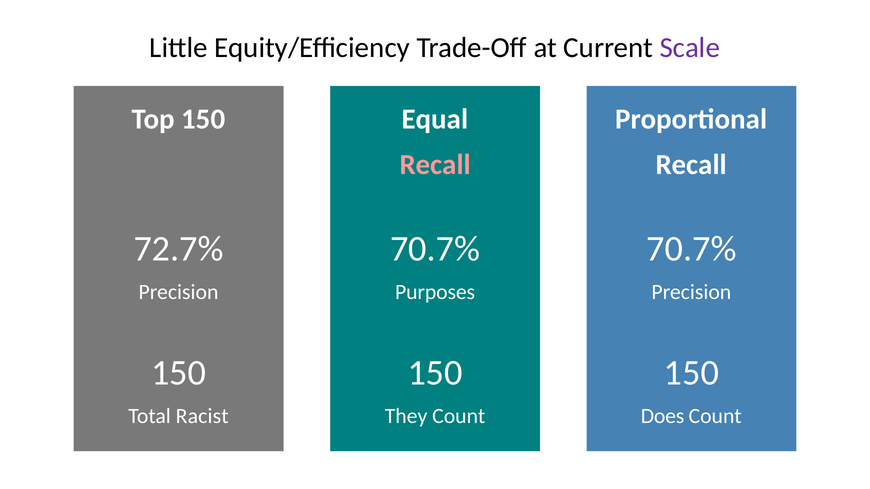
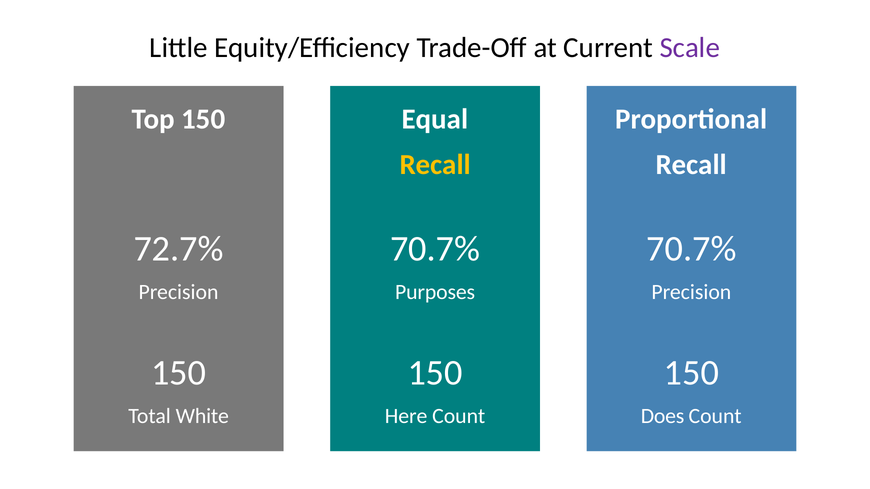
Recall at (435, 165) colour: pink -> yellow
Racist: Racist -> White
They: They -> Here
